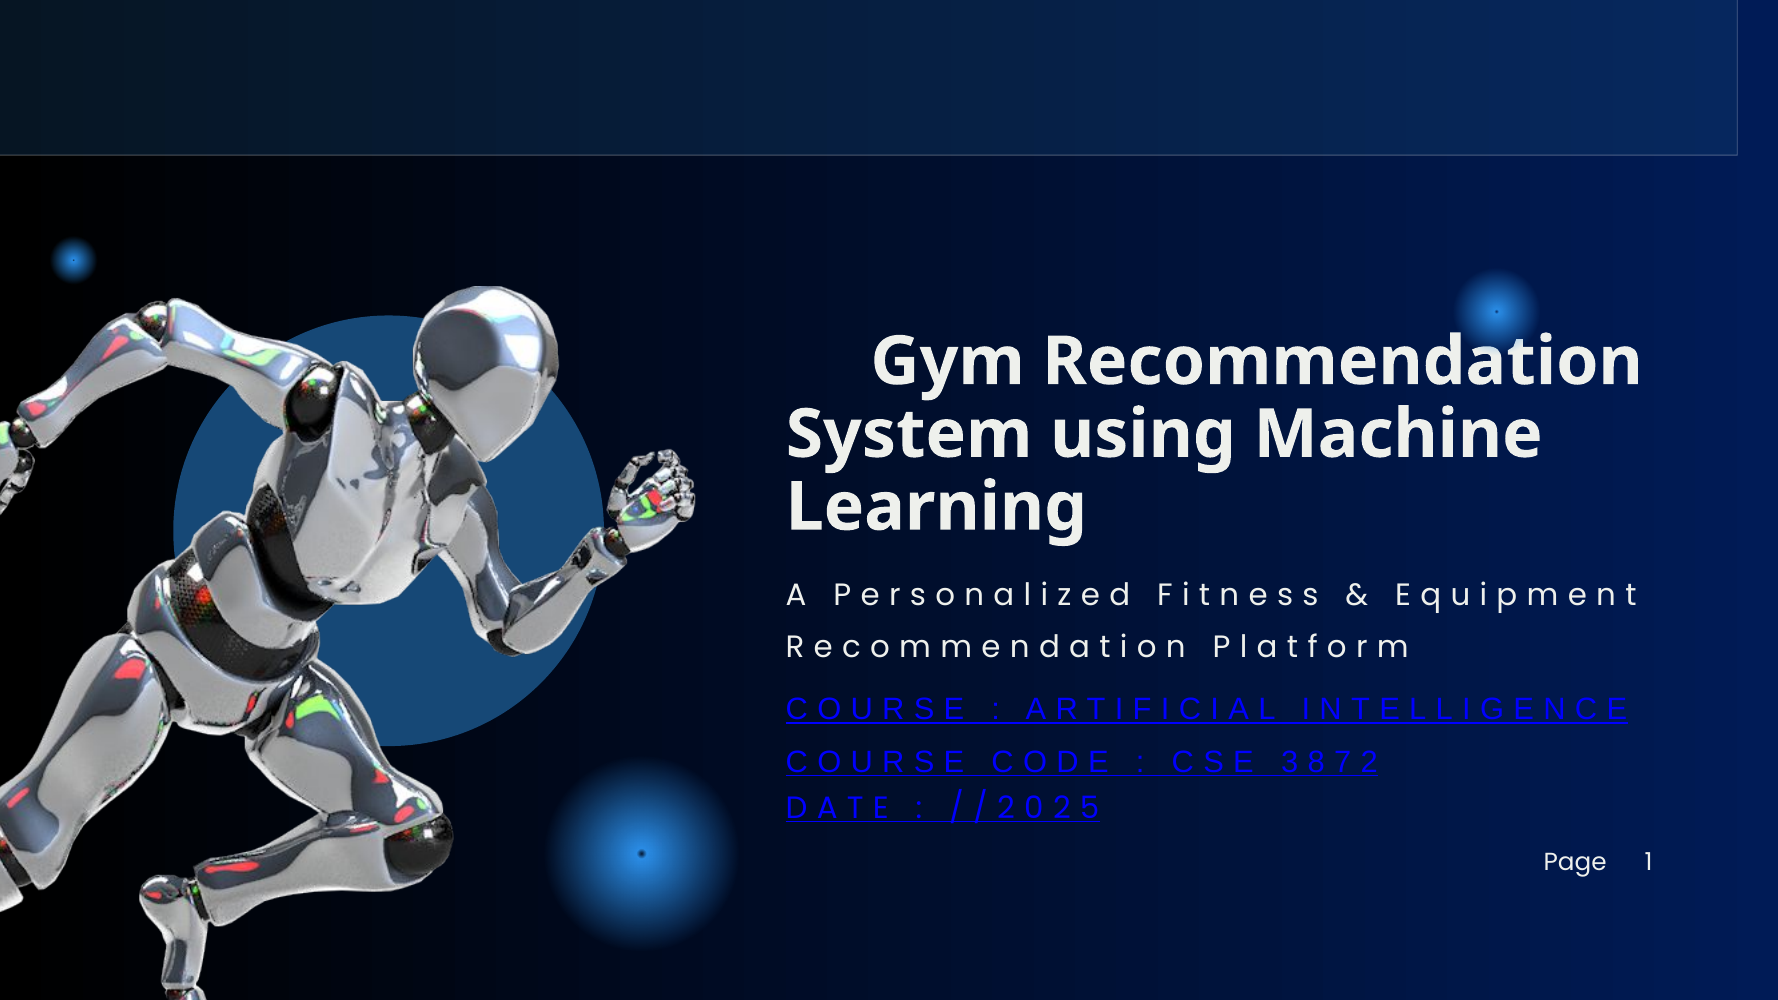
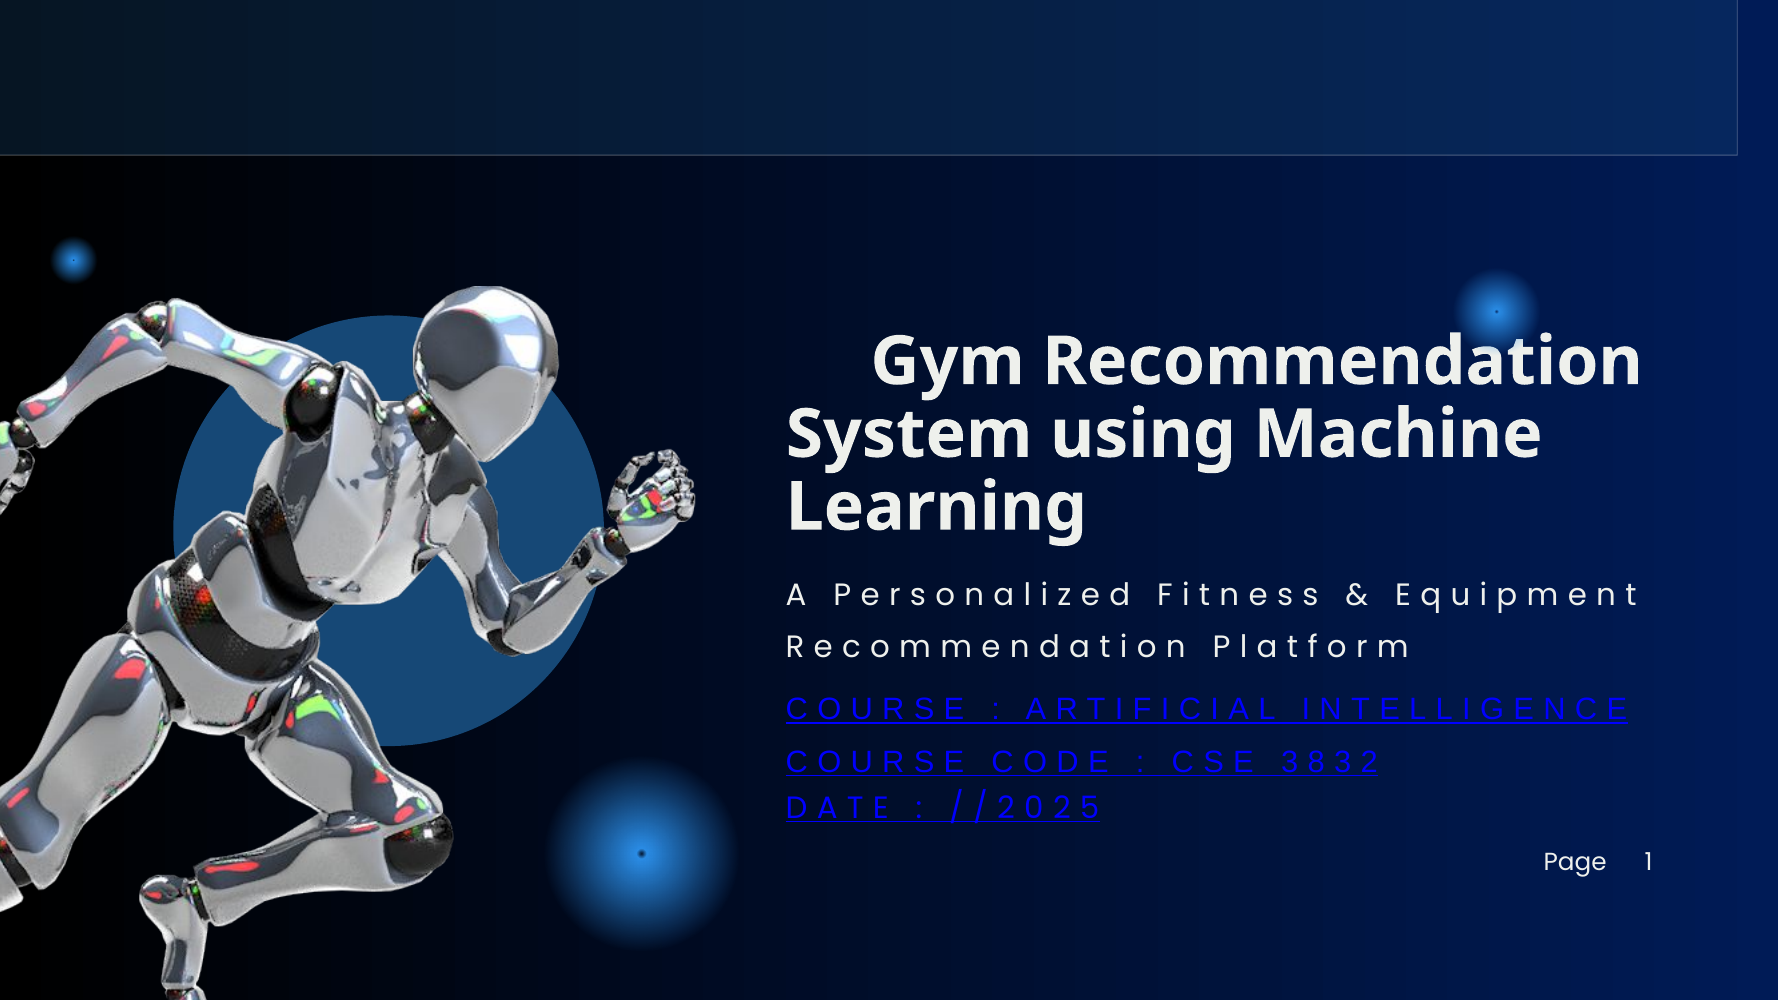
7 at (1343, 762): 7 -> 3
